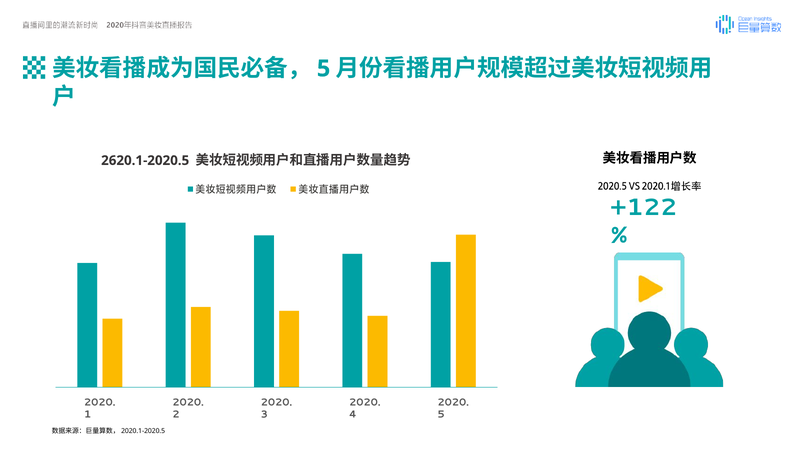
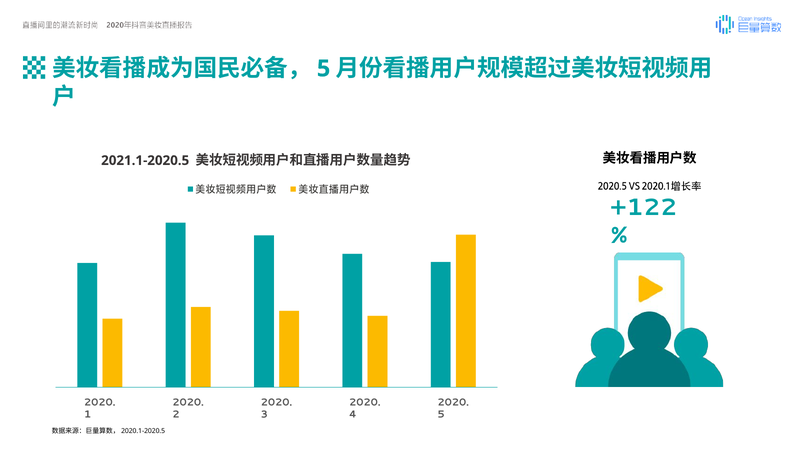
2620.1-2020.5: 2620.1-2020.5 -> 2021.1-2020.5
